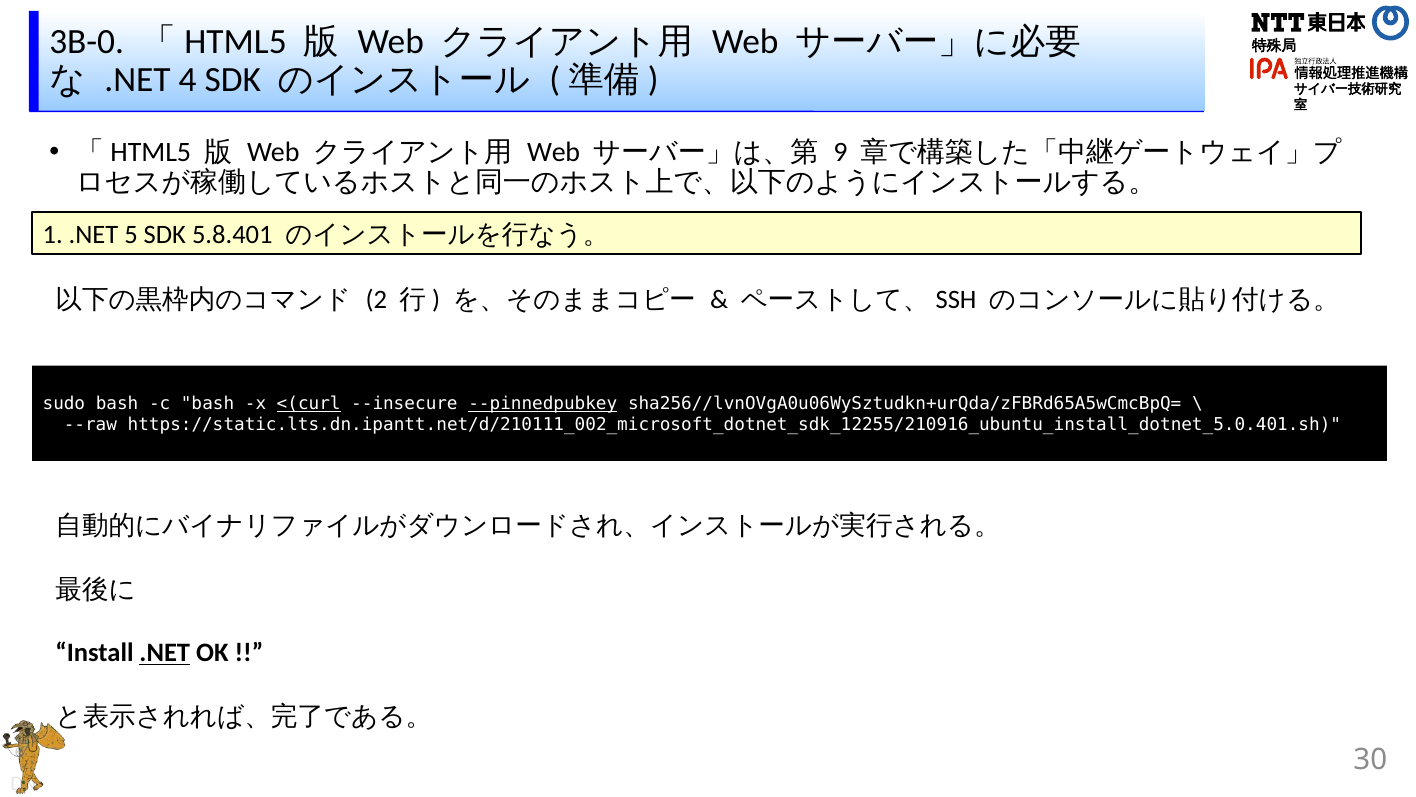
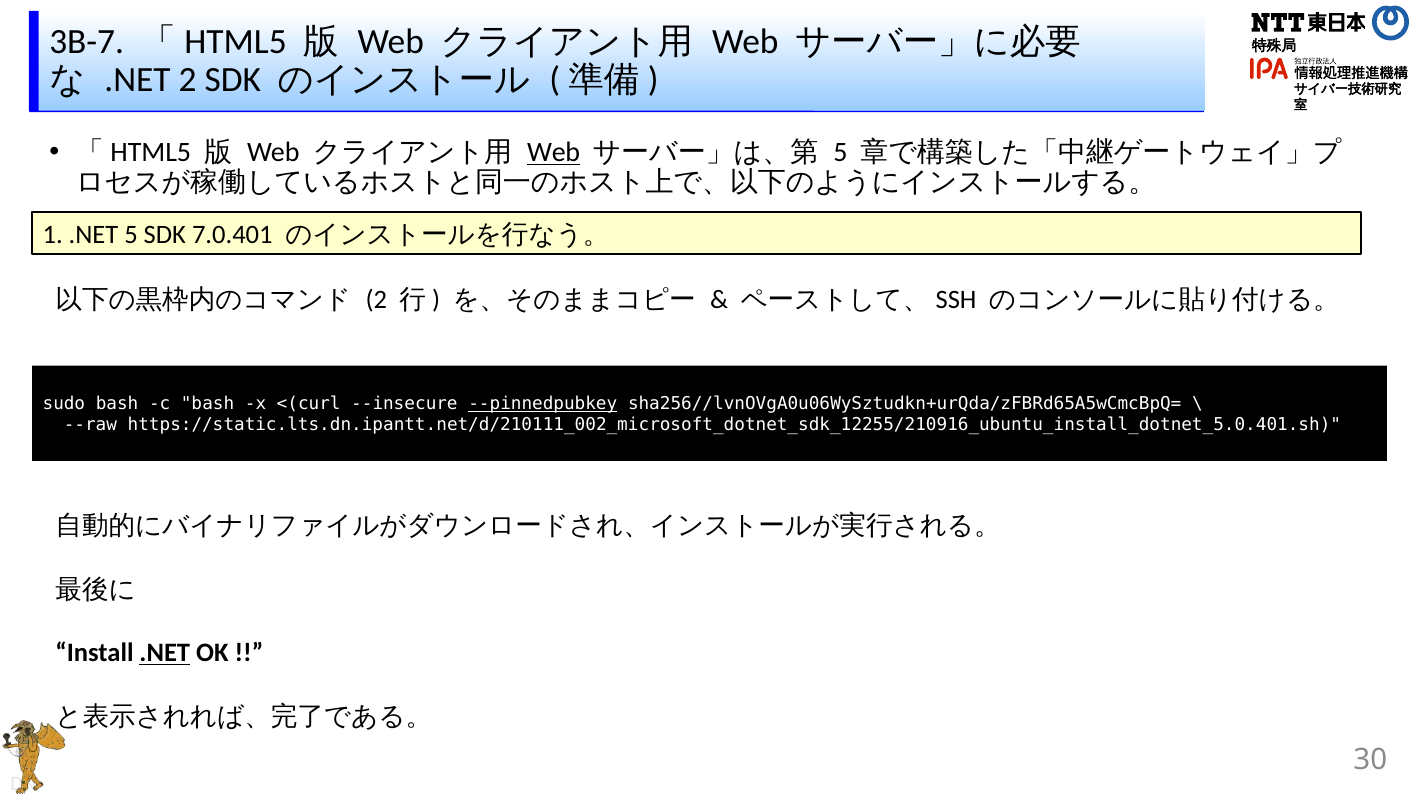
3B-0: 3B-0 -> 3B-7
.NET 4: 4 -> 2
Web at (554, 152) underline: none -> present
9 at (840, 152): 9 -> 5
5.8.401: 5.8.401 -> 7.0.401
<(curl underline: present -> none
